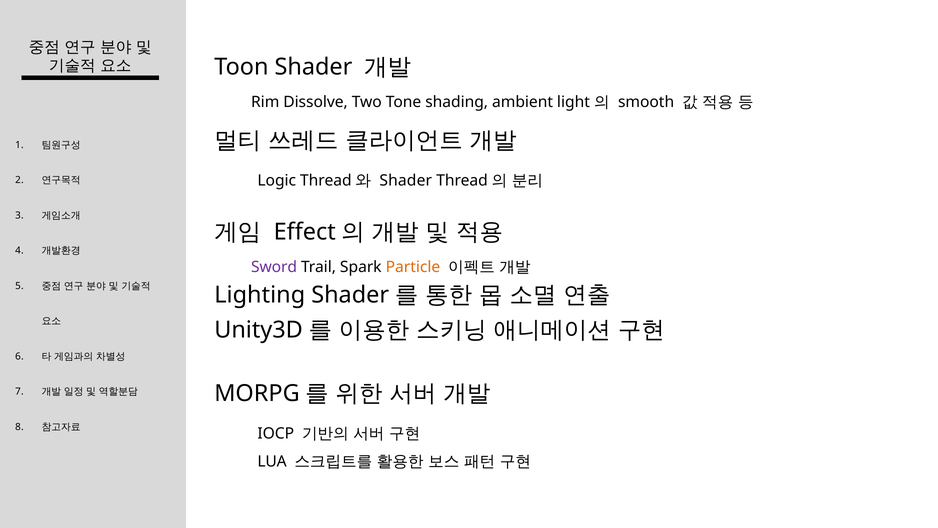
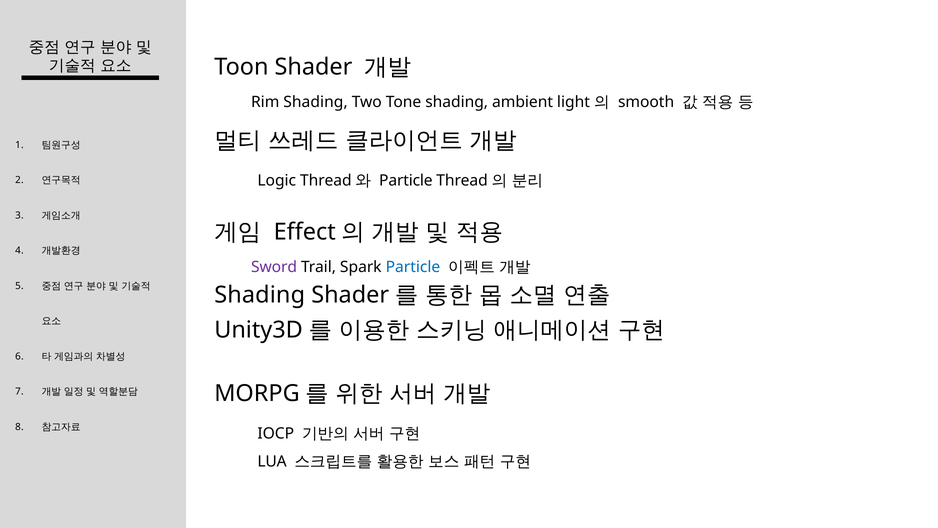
Rim Dissolve: Dissolve -> Shading
Shader at (406, 180): Shader -> Particle
Particle at (413, 267) colour: orange -> blue
Lighting at (260, 295): Lighting -> Shading
